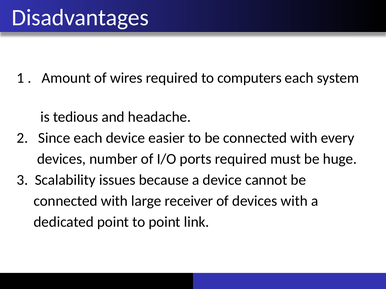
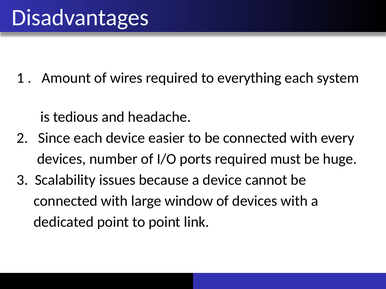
computers: computers -> everything
receiver: receiver -> window
